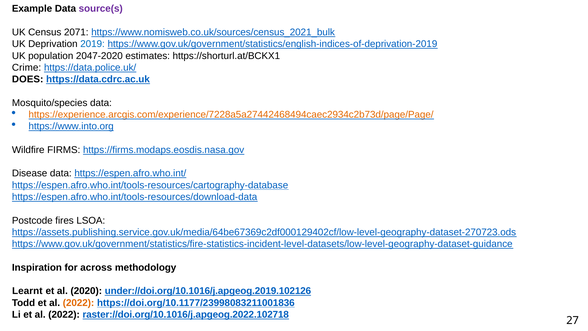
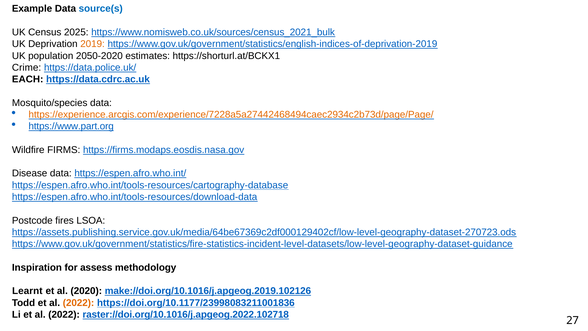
source(s colour: purple -> blue
2071: 2071 -> 2025
2019 colour: blue -> orange
2047-2020: 2047-2020 -> 2050-2020
DOES: DOES -> EACH
https://www.into.org: https://www.into.org -> https://www.part.org
across: across -> assess
under://doi.org/10.1016/j.apgeog.2019.102126: under://doi.org/10.1016/j.apgeog.2019.102126 -> make://doi.org/10.1016/j.apgeog.2019.102126
